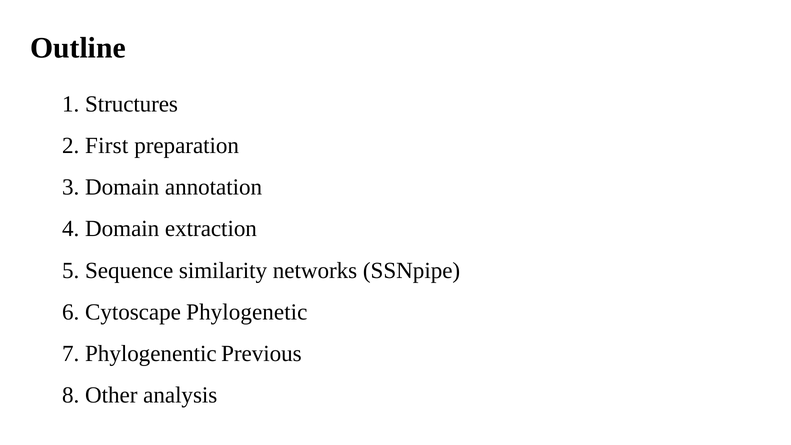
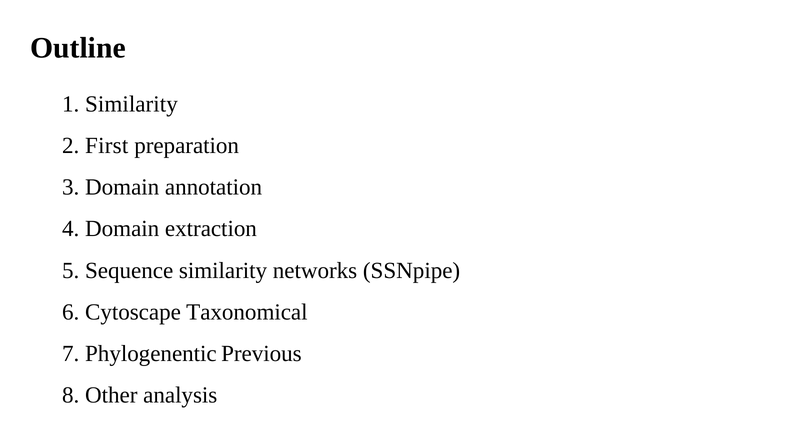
1 Structures: Structures -> Similarity
Phylogenetic: Phylogenetic -> Taxonomical
